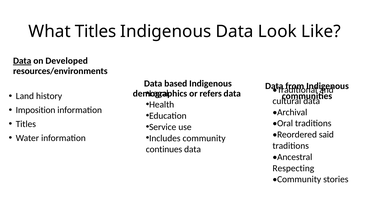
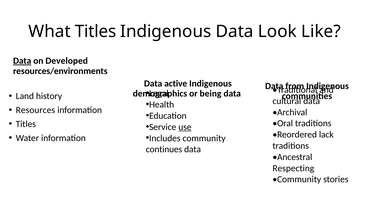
based: based -> active
refers: refers -> being
Imposition: Imposition -> Resources
use underline: none -> present
said: said -> lack
